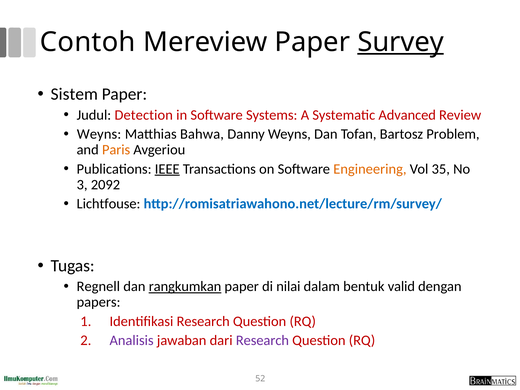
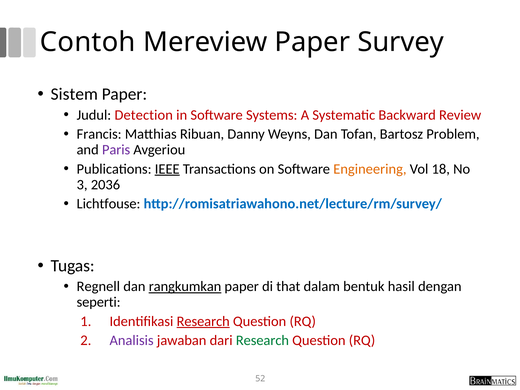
Survey underline: present -> none
Advanced: Advanced -> Backward
Weyns at (99, 134): Weyns -> Francis
Bahwa: Bahwa -> Ribuan
Paris colour: orange -> purple
35: 35 -> 18
2092: 2092 -> 2036
nilai: nilai -> that
valid: valid -> hasil
papers: papers -> seperti
Research at (203, 321) underline: none -> present
Research at (262, 341) colour: purple -> green
